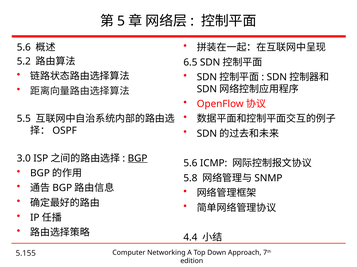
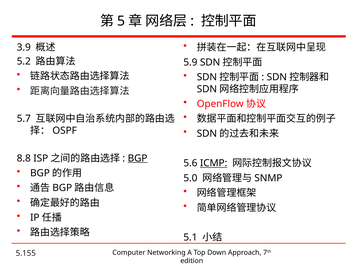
5.6 at (24, 48): 5.6 -> 3.9
6.5: 6.5 -> 5.9
5.5: 5.5 -> 5.7
3.0: 3.0 -> 8.8
ICMP underline: none -> present
5.8: 5.8 -> 5.0
4.4: 4.4 -> 5.1
